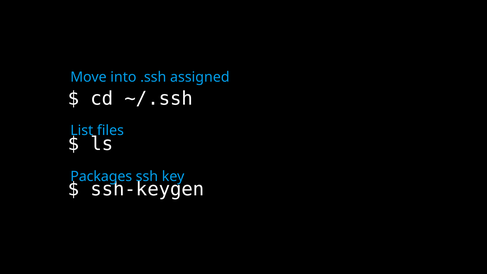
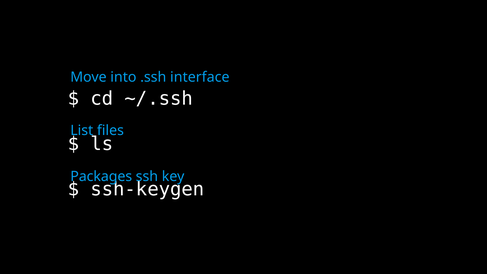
assigned: assigned -> interface
